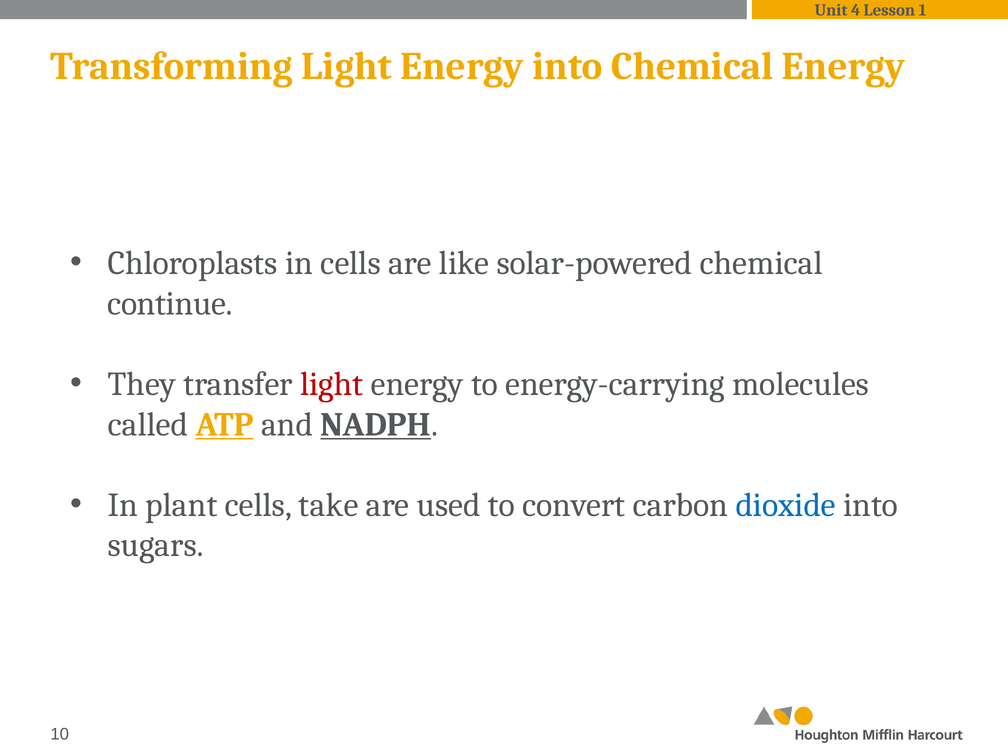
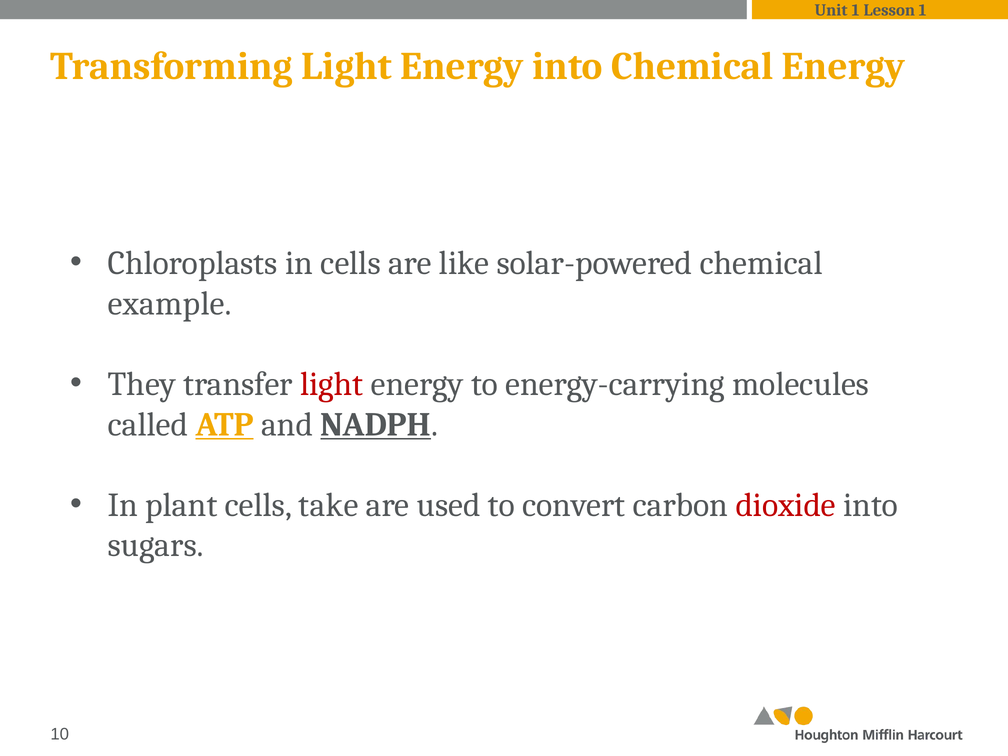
Unit 4: 4 -> 1
continue: continue -> example
dioxide colour: blue -> red
